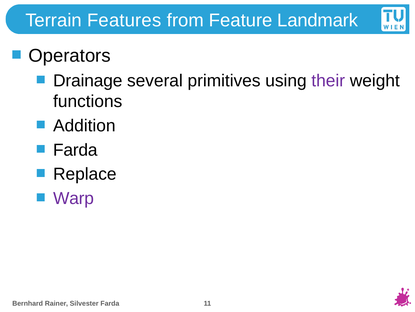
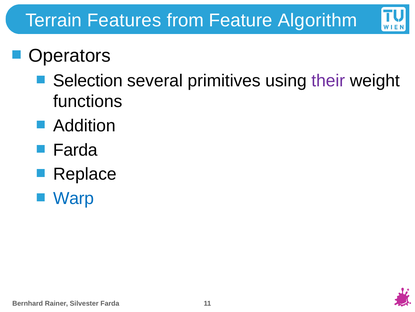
Landmark: Landmark -> Algorithm
Drainage: Drainage -> Selection
Warp colour: purple -> blue
